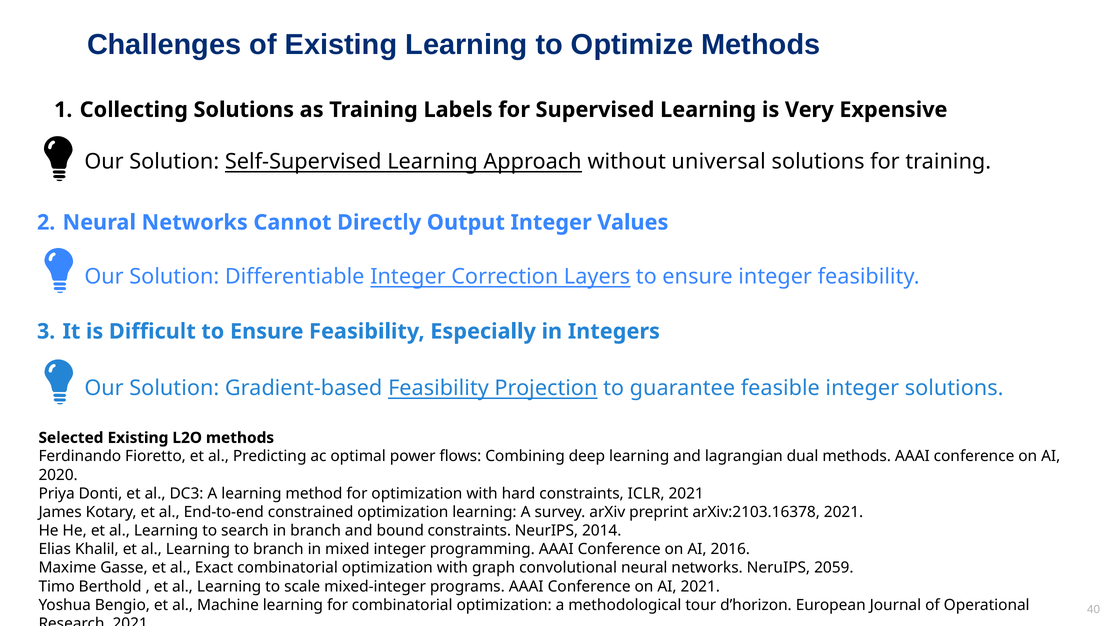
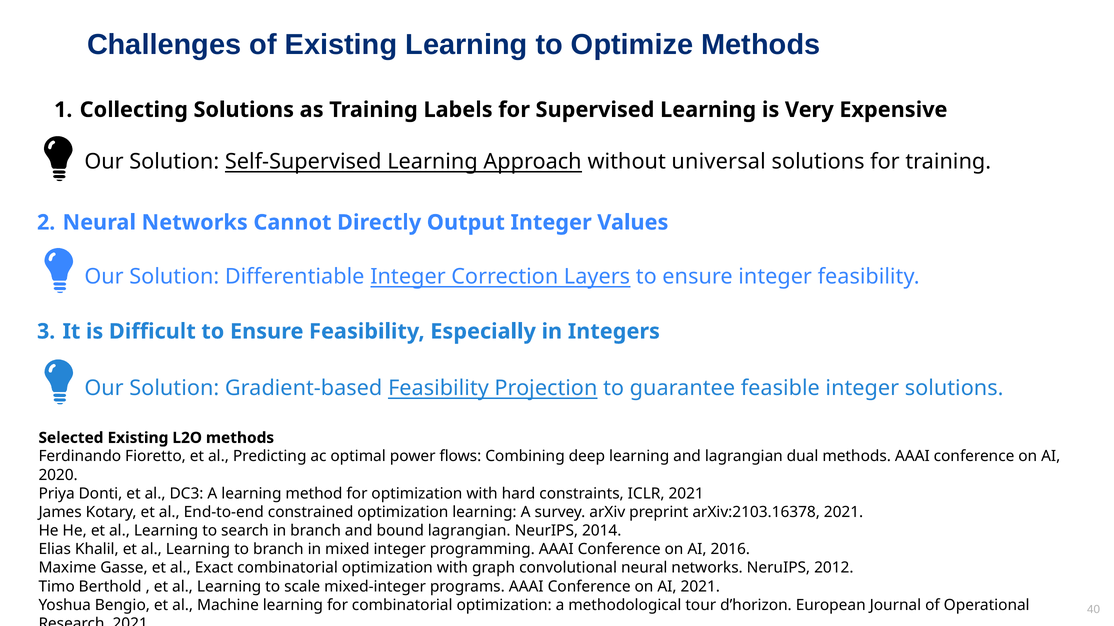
bound constraints: constraints -> lagrangian
2059: 2059 -> 2012
